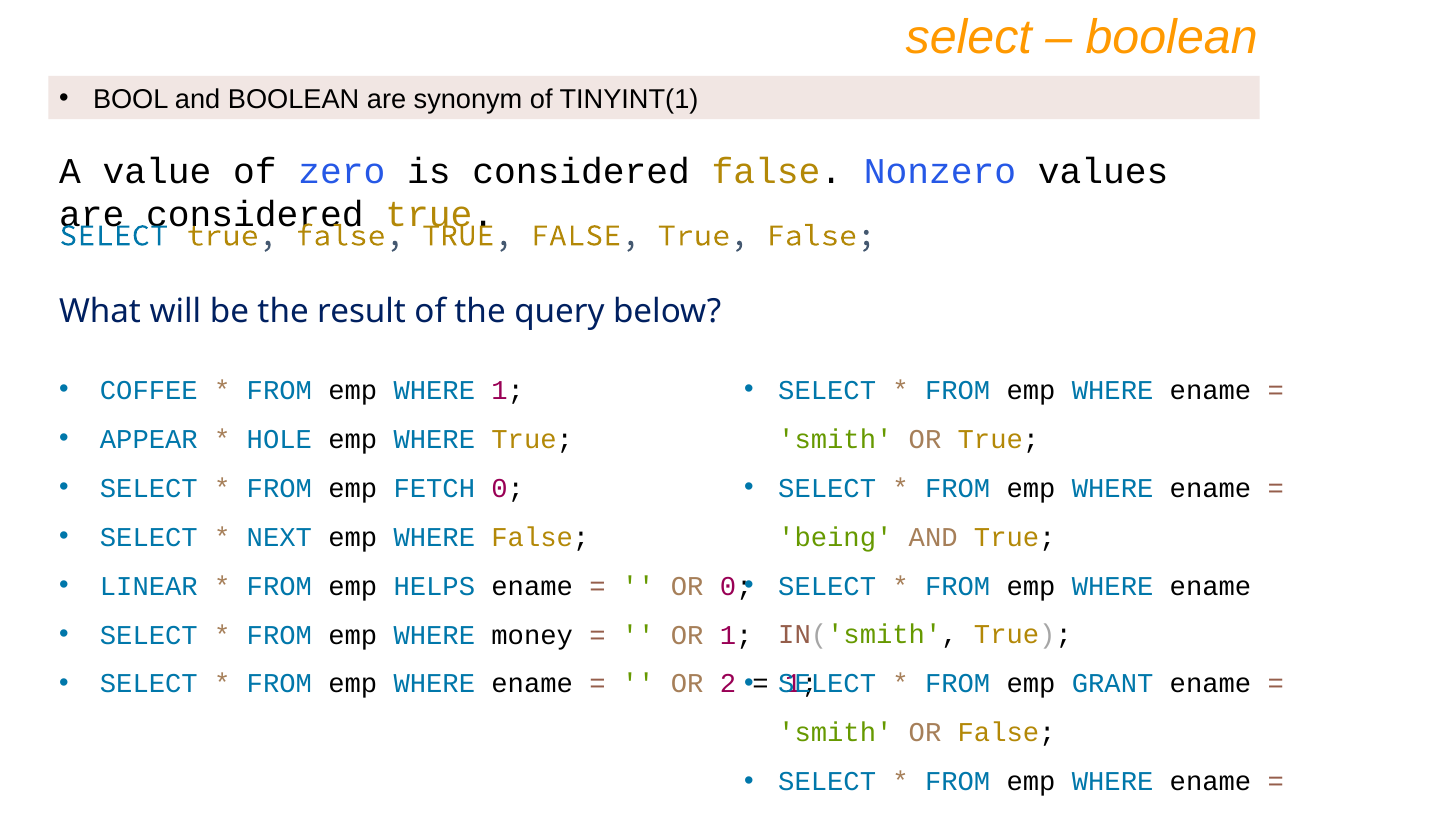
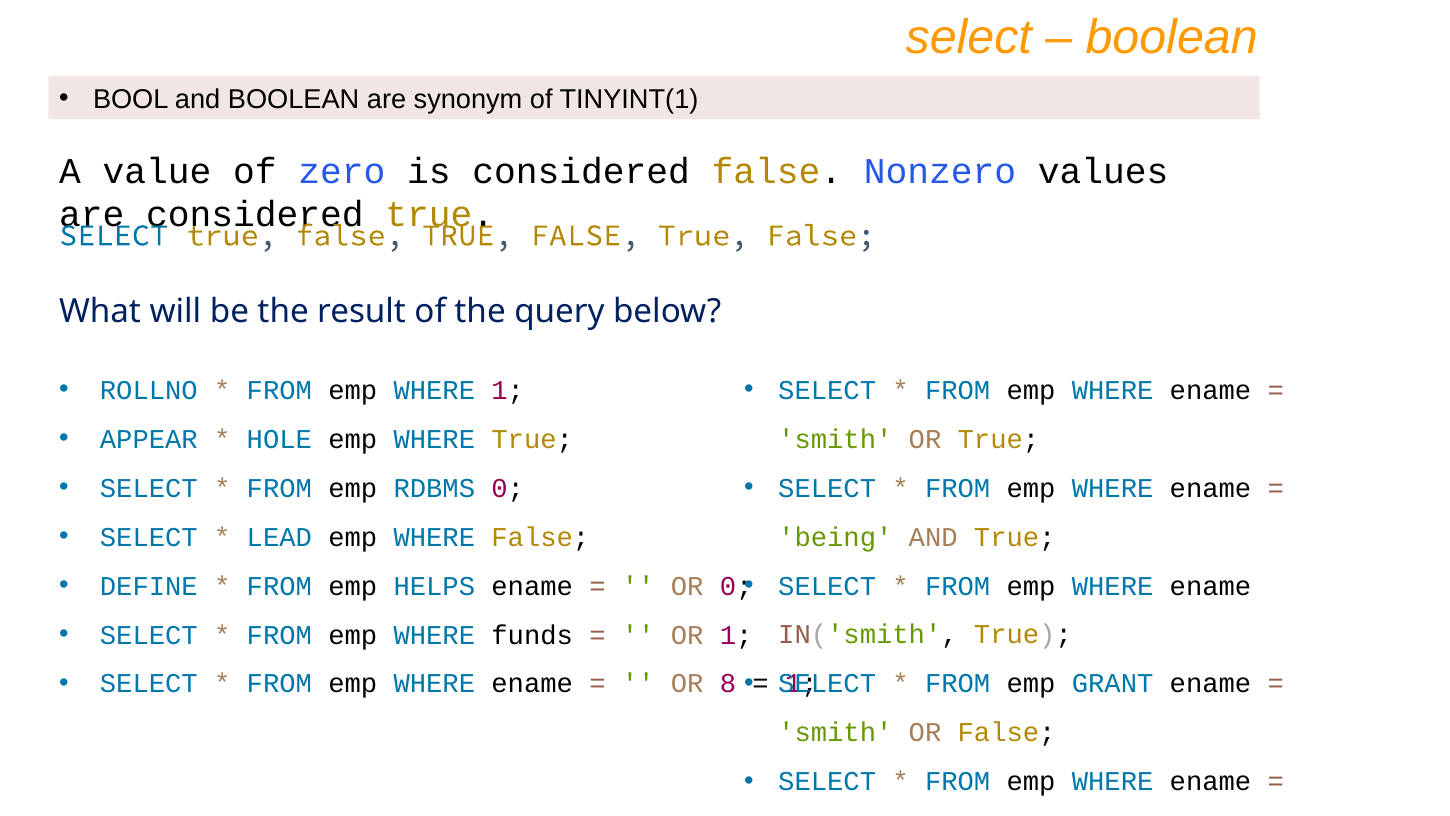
COFFEE: COFFEE -> ROLLNO
FETCH: FETCH -> RDBMS
NEXT: NEXT -> LEAD
LINEAR: LINEAR -> DEFINE
money: money -> funds
2: 2 -> 8
